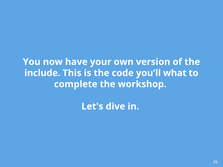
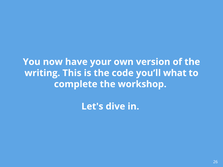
include: include -> writing
